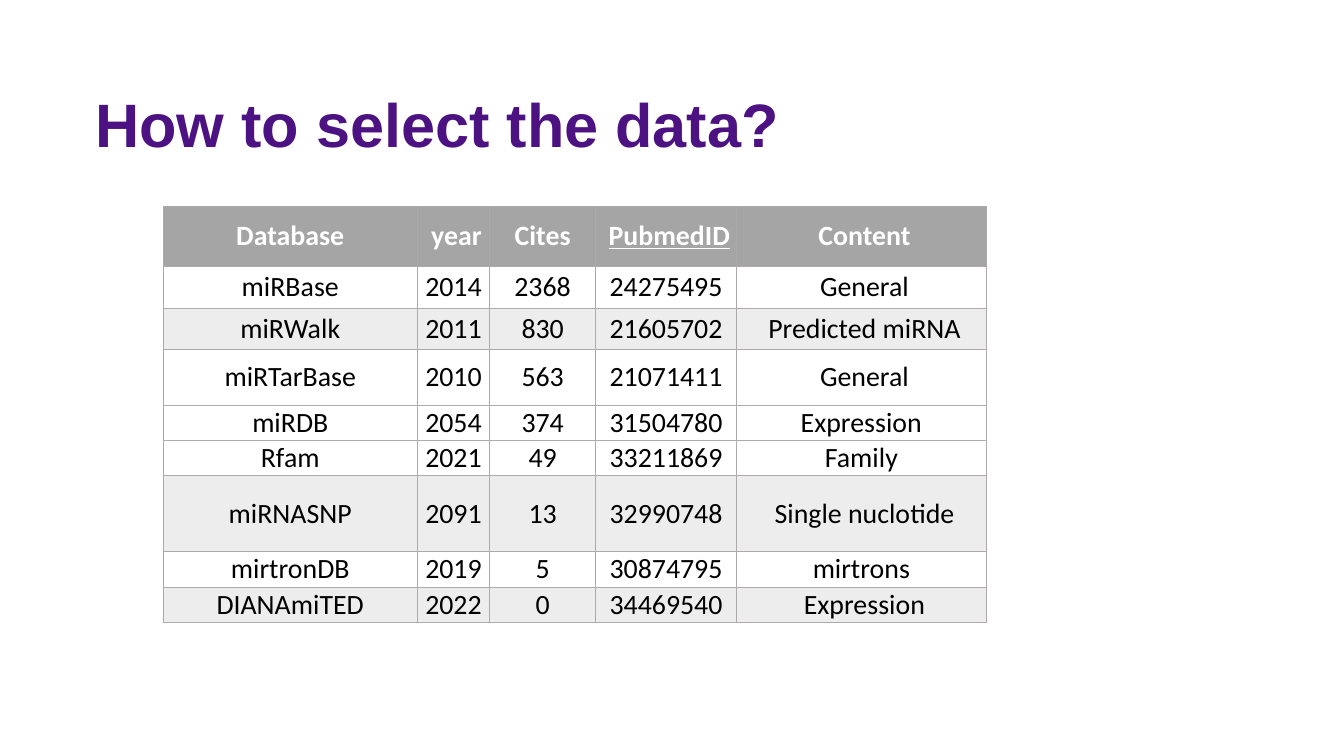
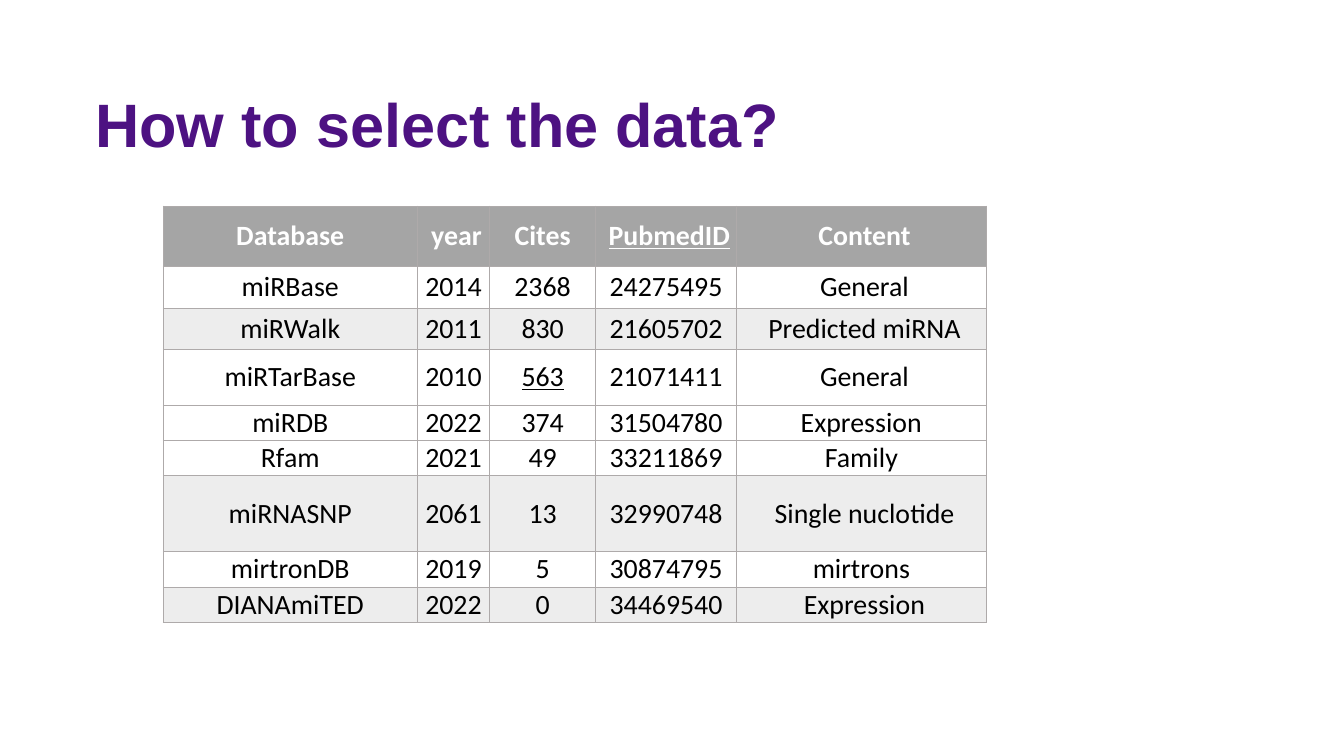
563 underline: none -> present
miRDB 2054: 2054 -> 2022
2091: 2091 -> 2061
